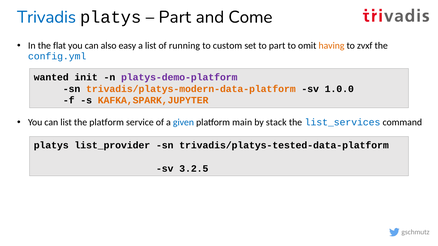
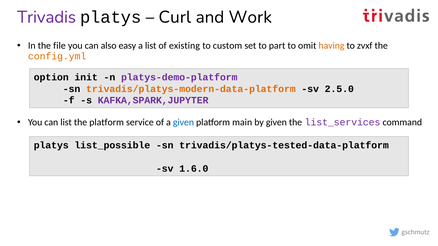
Trivadis colour: blue -> purple
Part at (175, 17): Part -> Curl
Come: Come -> Work
flat: flat -> file
running: running -> existing
config.yml colour: blue -> orange
wanted: wanted -> option
1.0.0: 1.0.0 -> 2.5.0
KAFKA,SPARK,JUPYTER colour: orange -> purple
by stack: stack -> given
list_services colour: blue -> purple
list_provider: list_provider -> list_possible
3.2.5: 3.2.5 -> 1.6.0
